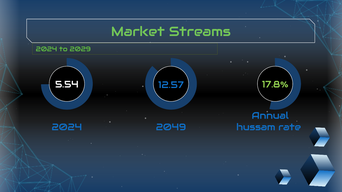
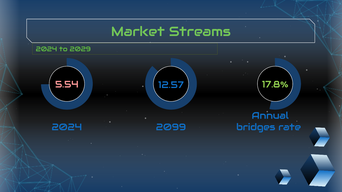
5.54 colour: white -> pink
2049: 2049 -> 2099
hussam: hussam -> bridges
